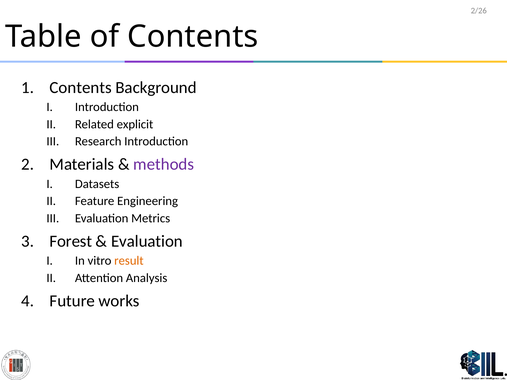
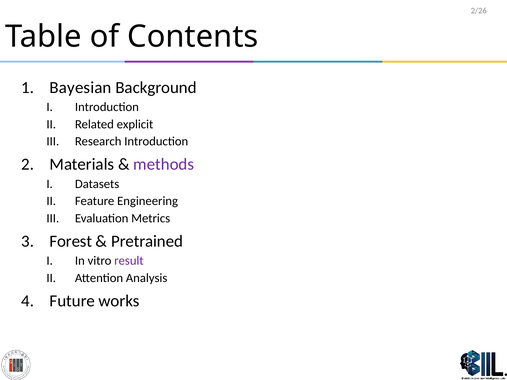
Contents at (81, 88): Contents -> Bayesian
Evaluation at (147, 241): Evaluation -> Pretrained
result colour: orange -> purple
